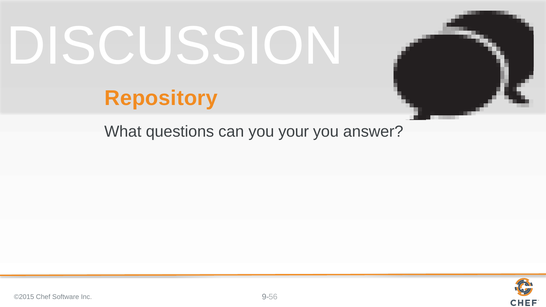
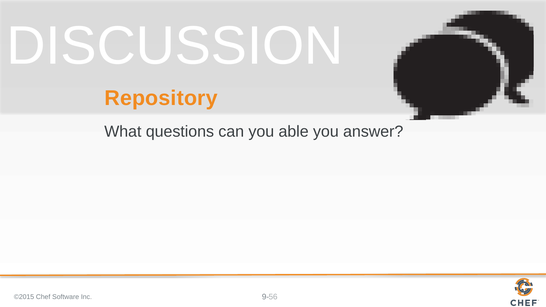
your: your -> able
